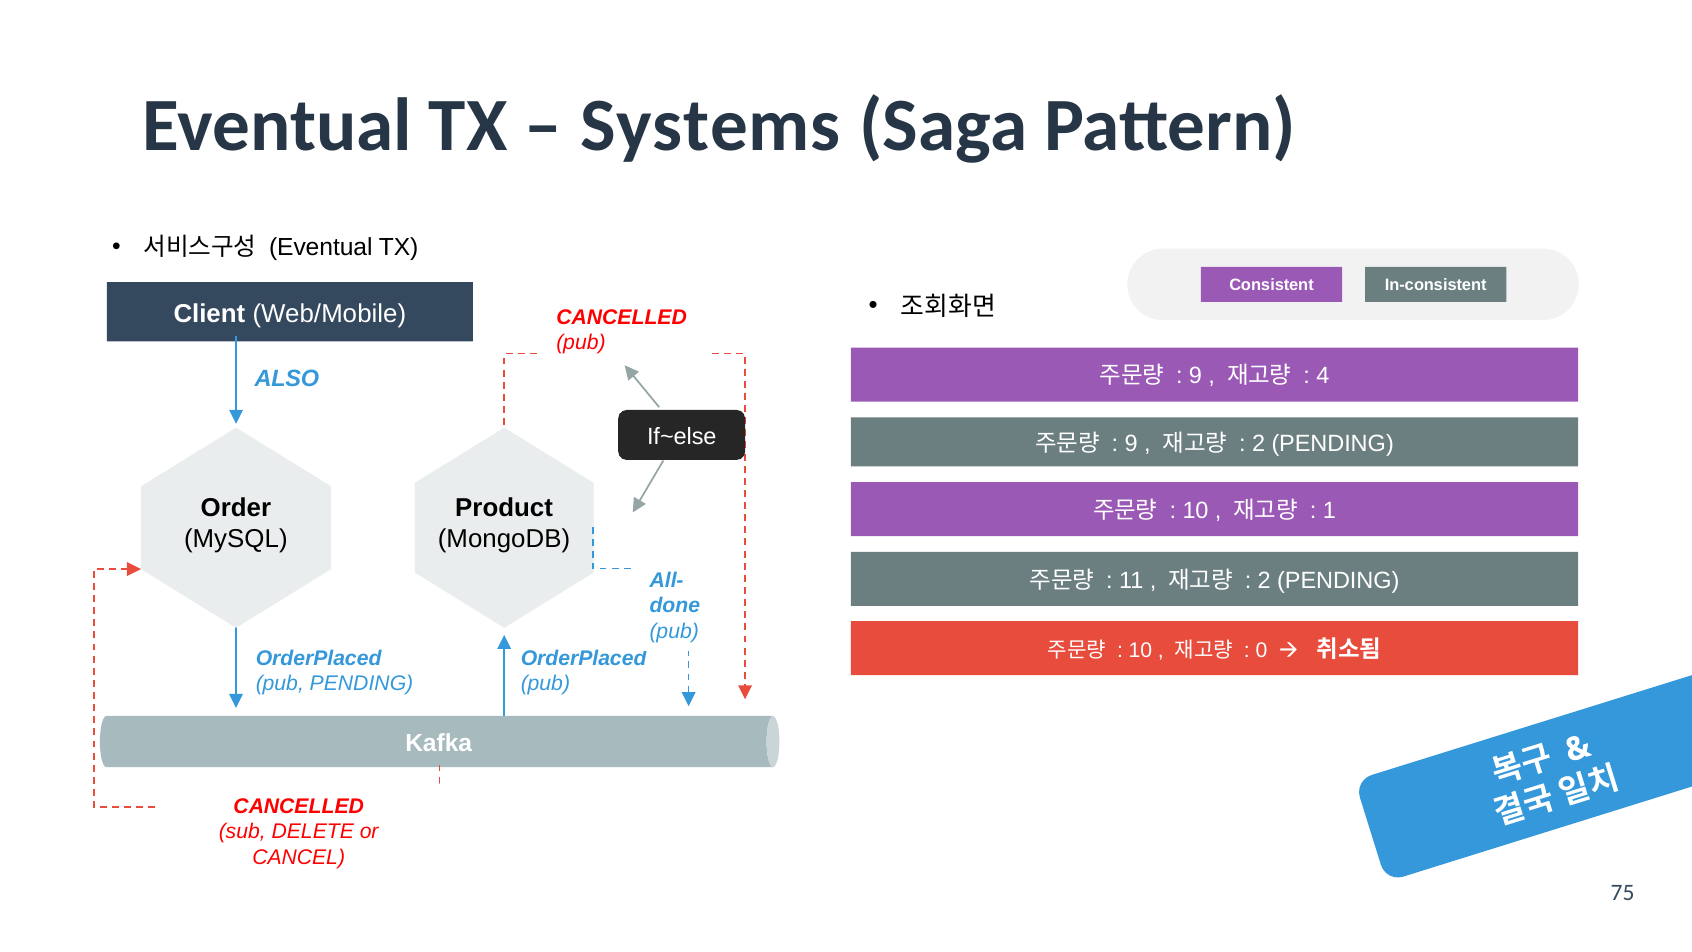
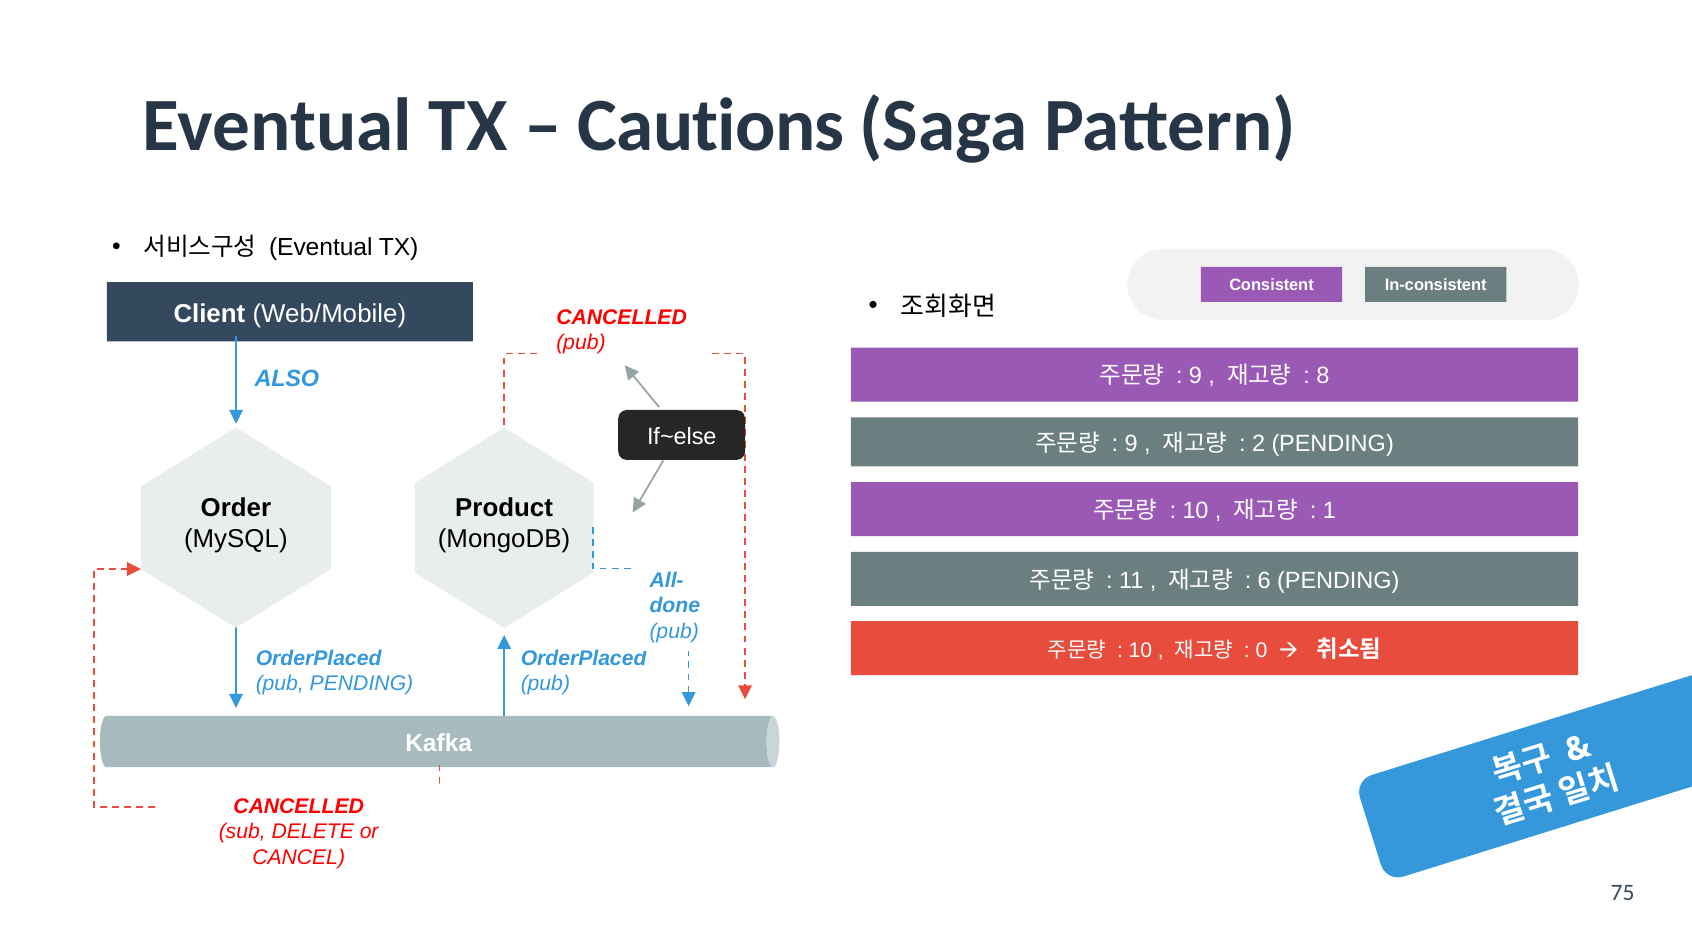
Systems: Systems -> Cautions
4: 4 -> 8
2 at (1264, 580): 2 -> 6
